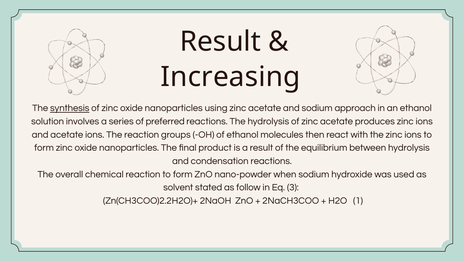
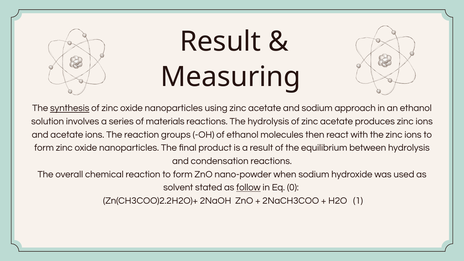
Increasing: Increasing -> Measuring
preferred: preferred -> materials
follow underline: none -> present
3: 3 -> 0
